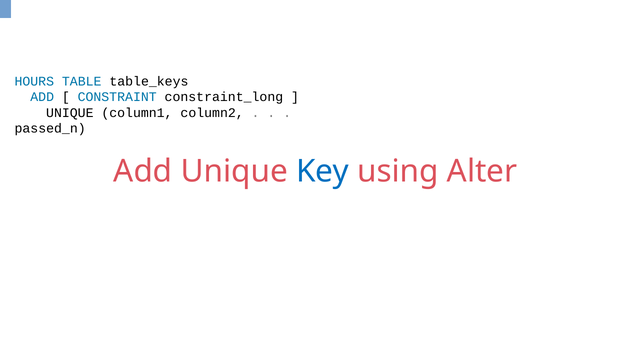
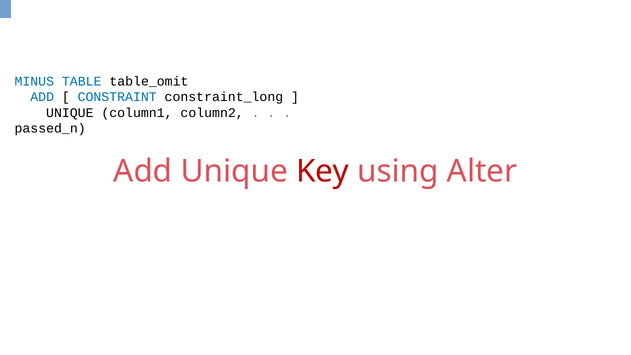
HOURS: HOURS -> MINUS
table_keys: table_keys -> table_omit
Key colour: blue -> red
